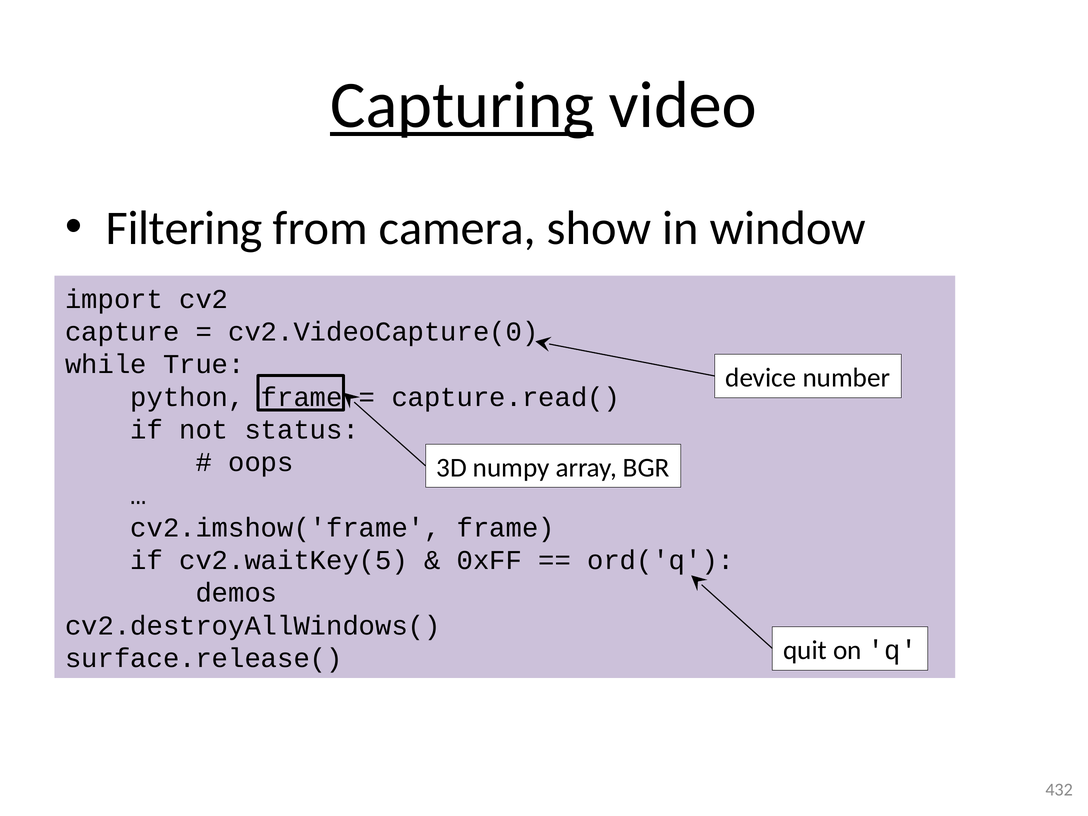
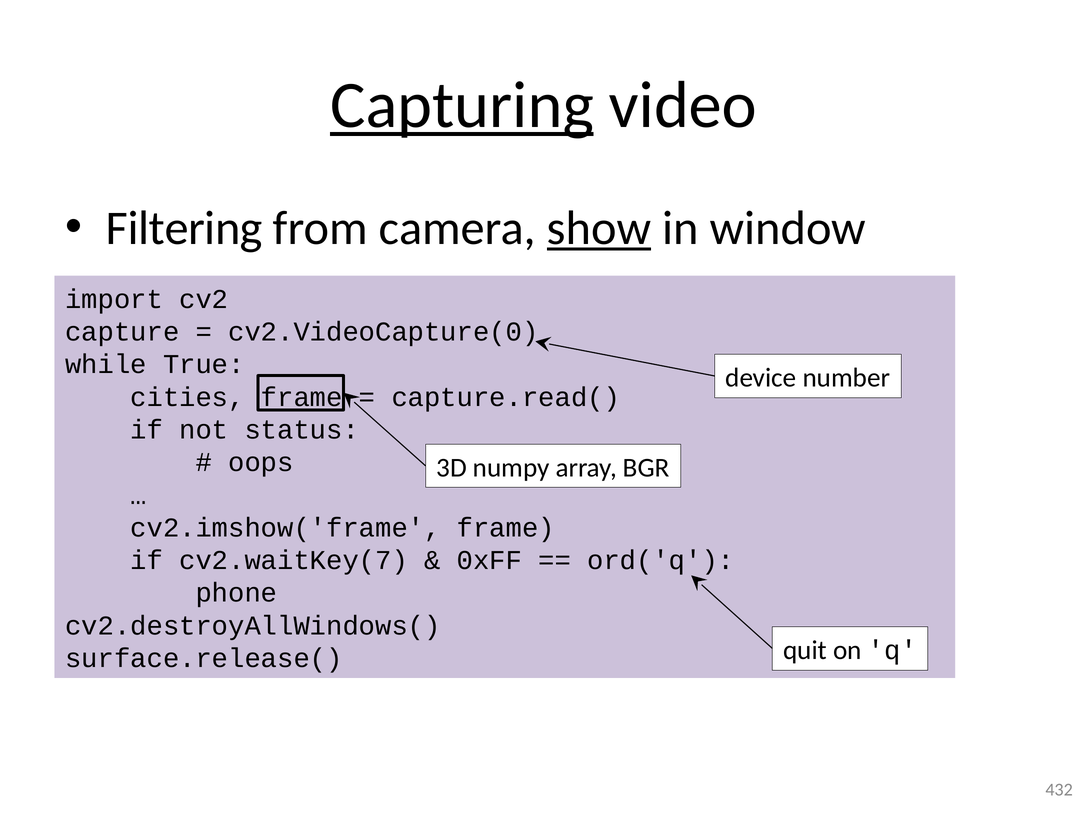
show underline: none -> present
python: python -> cities
cv2.waitKey(5: cv2.waitKey(5 -> cv2.waitKey(7
demos: demos -> phone
